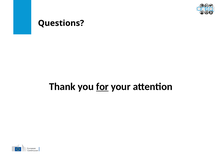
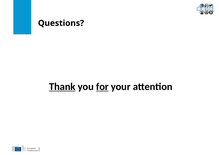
Thank underline: none -> present
